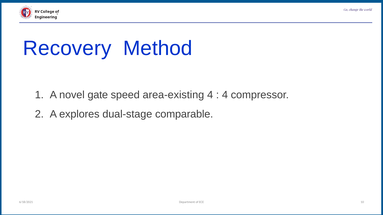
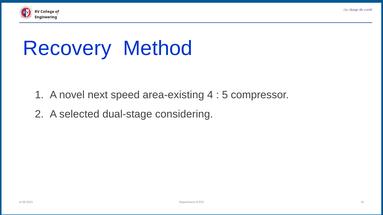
gate: gate -> next
4 at (225, 95): 4 -> 5
explores: explores -> selected
comparable: comparable -> considering
